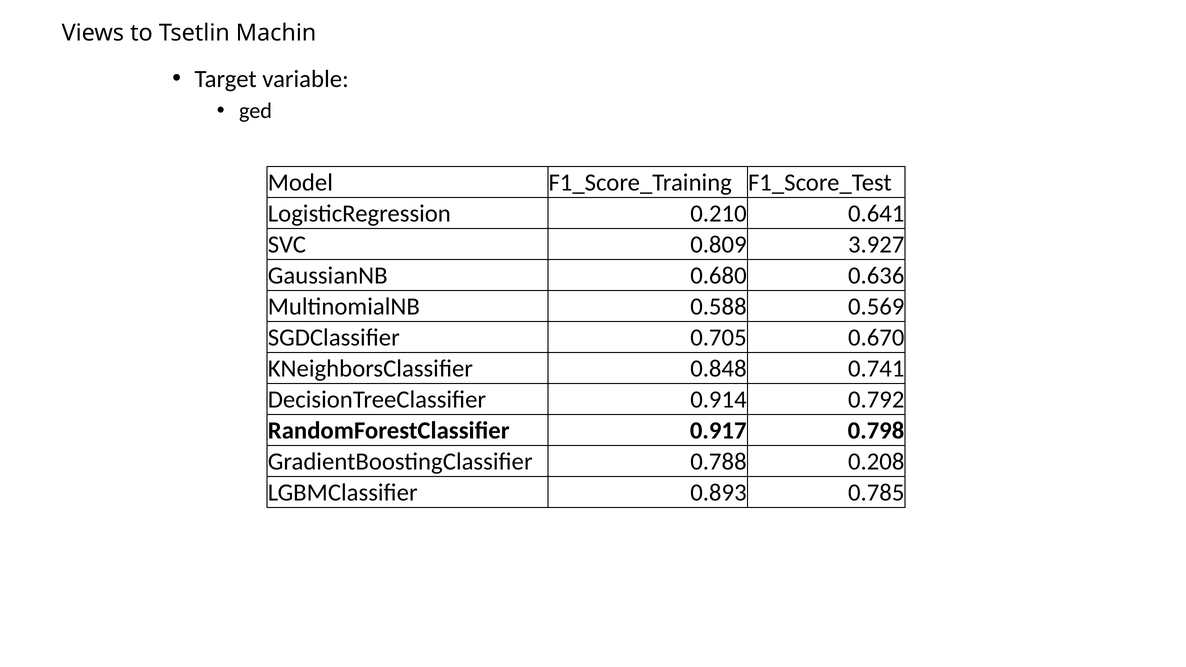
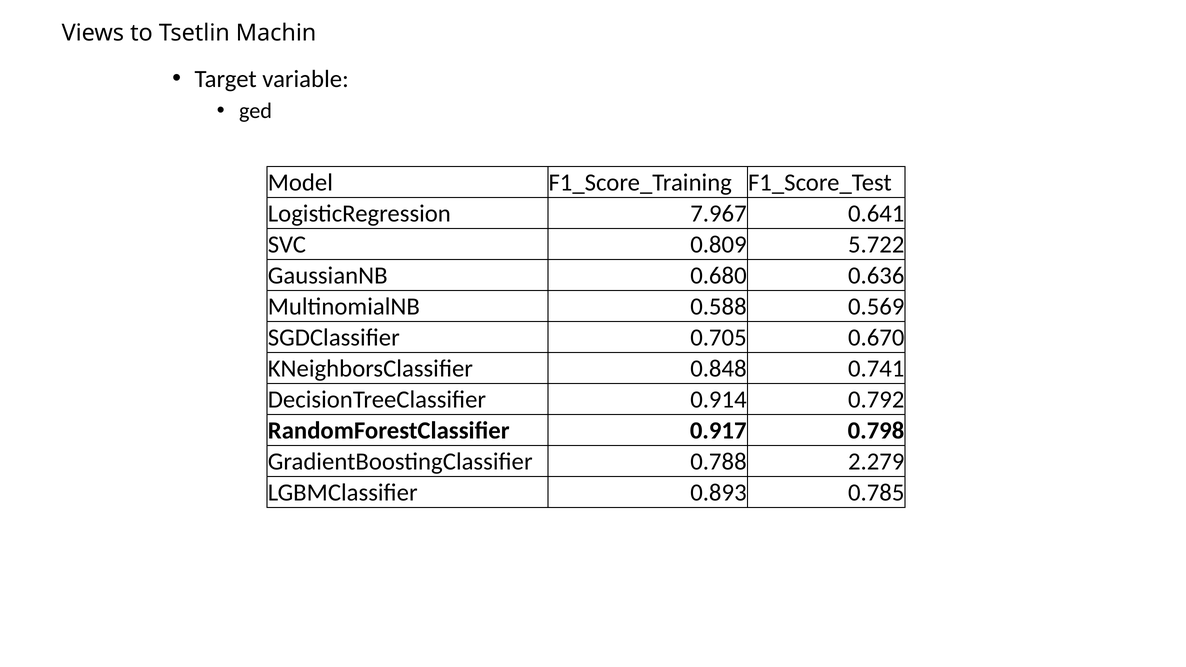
0.210: 0.210 -> 7.967
3.927: 3.927 -> 5.722
0.208: 0.208 -> 2.279
